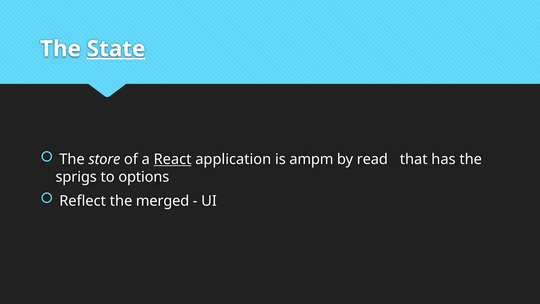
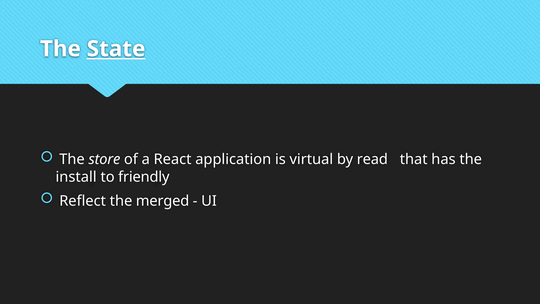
React underline: present -> none
ampm: ampm -> virtual
sprigs: sprigs -> install
options: options -> friendly
